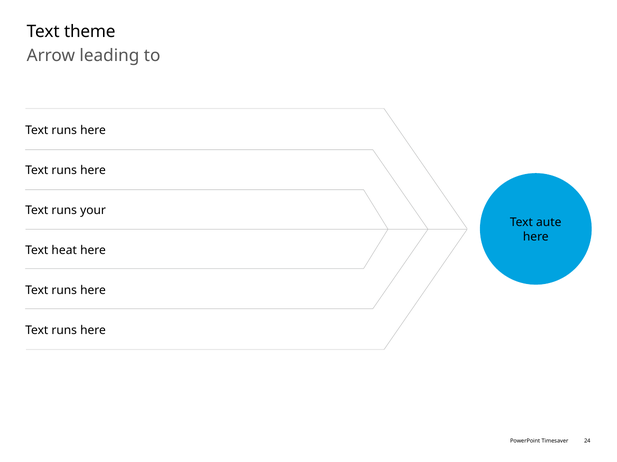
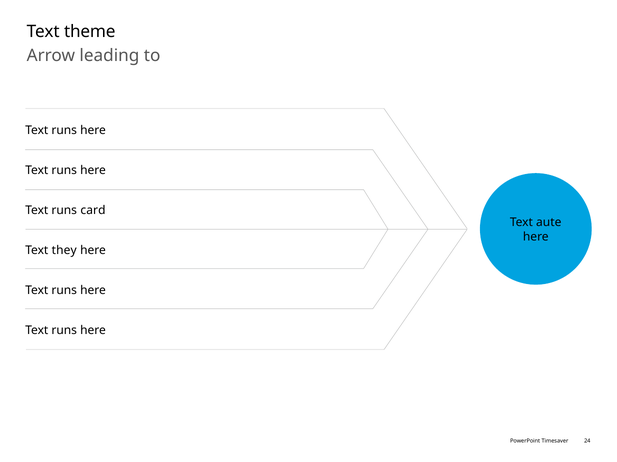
your: your -> card
heat: heat -> they
